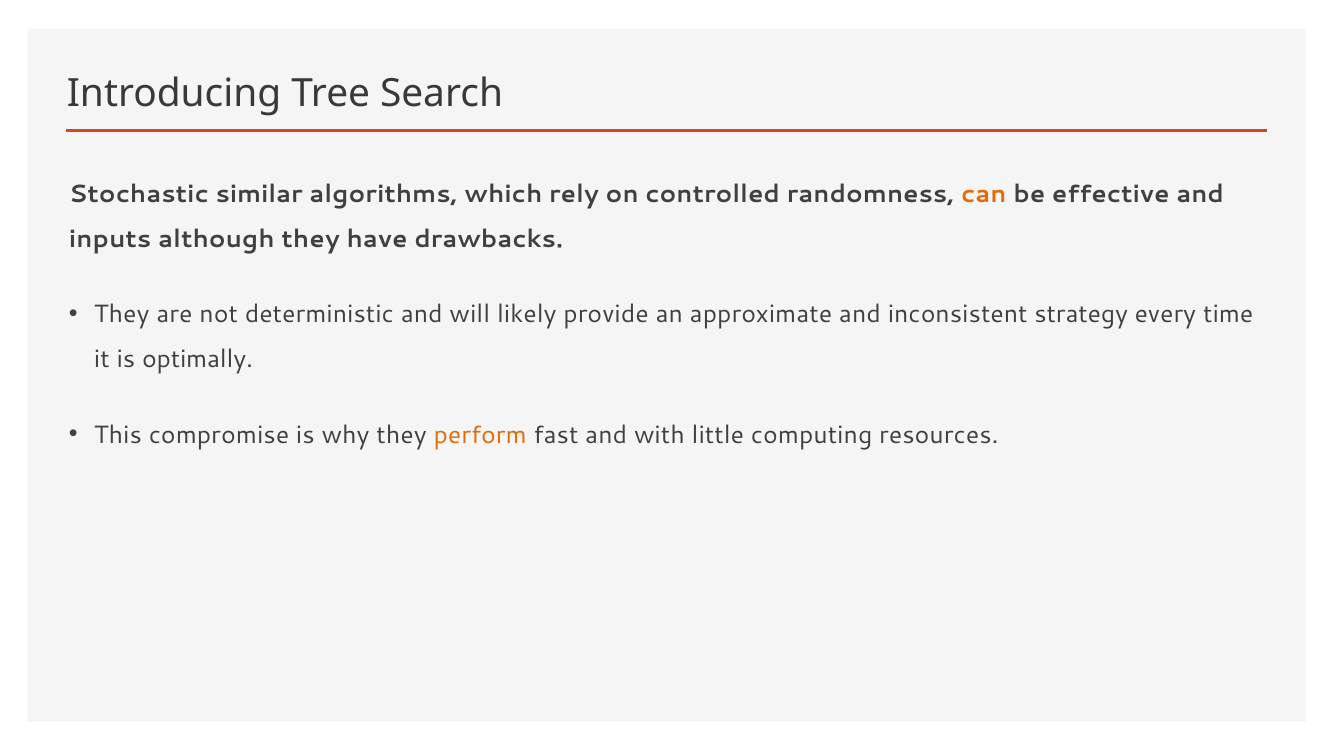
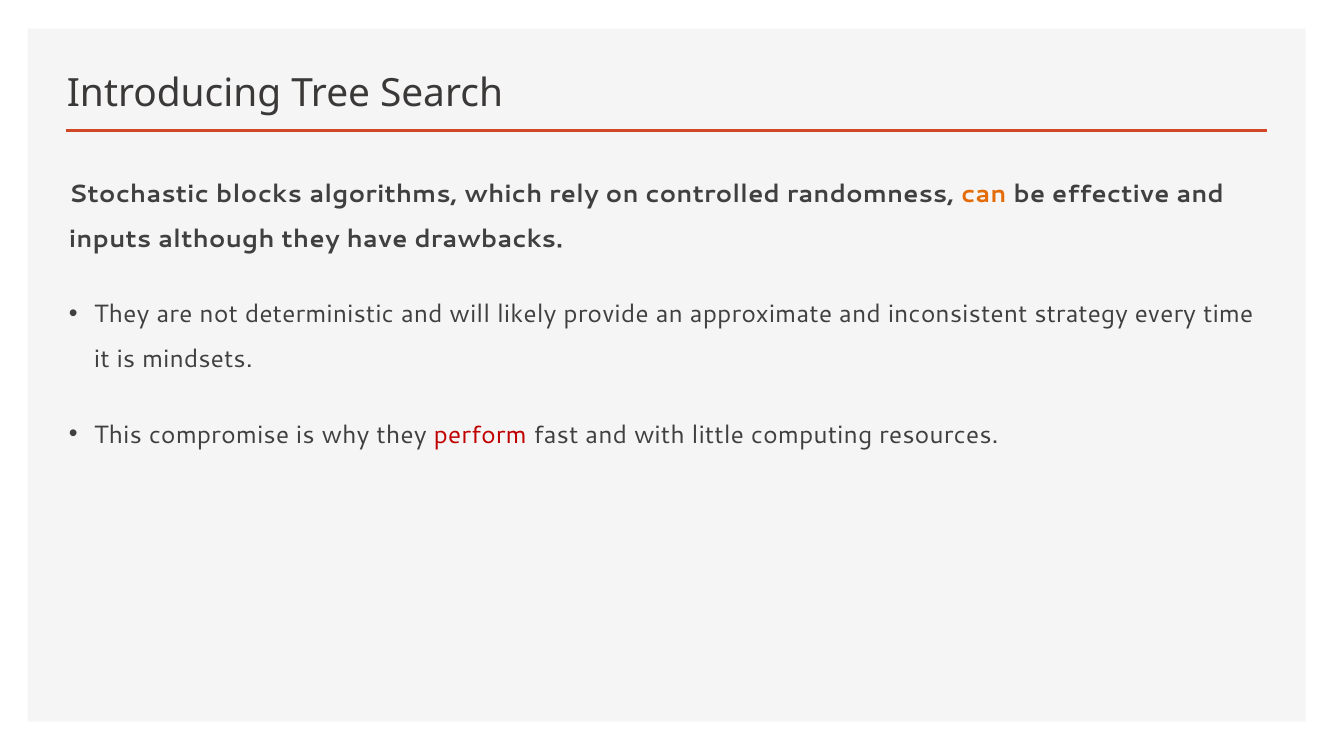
similar: similar -> blocks
optimally: optimally -> mindsets
perform colour: orange -> red
